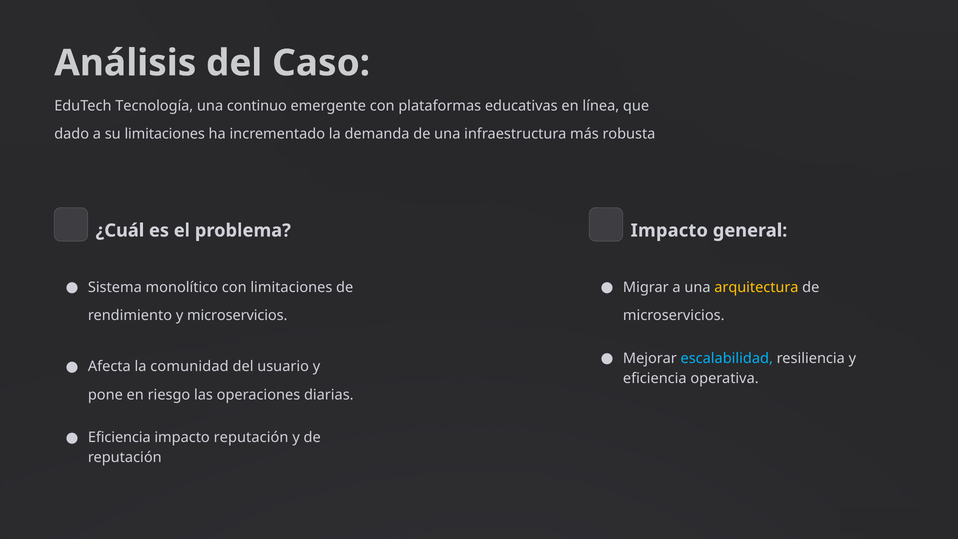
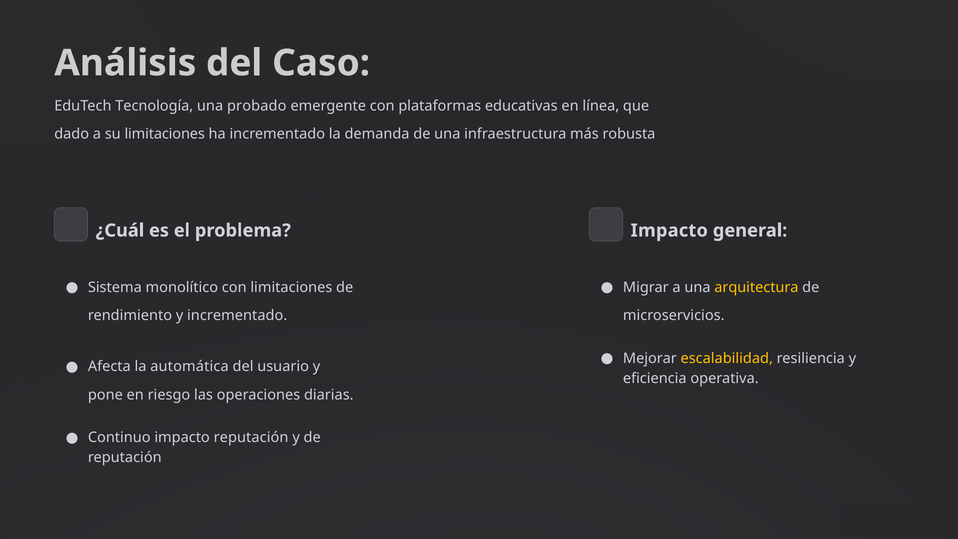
continuo: continuo -> probado
y microservicios: microservicios -> incrementado
escalabilidad colour: light blue -> yellow
comunidad: comunidad -> automática
Eficiencia at (119, 437): Eficiencia -> Continuo
